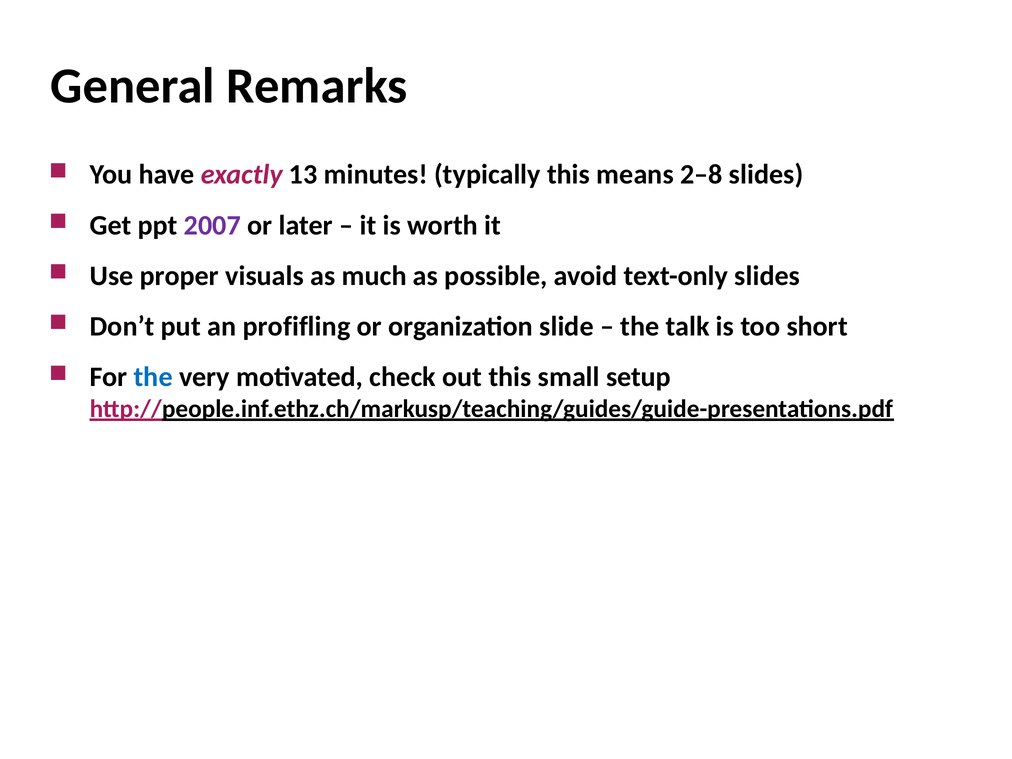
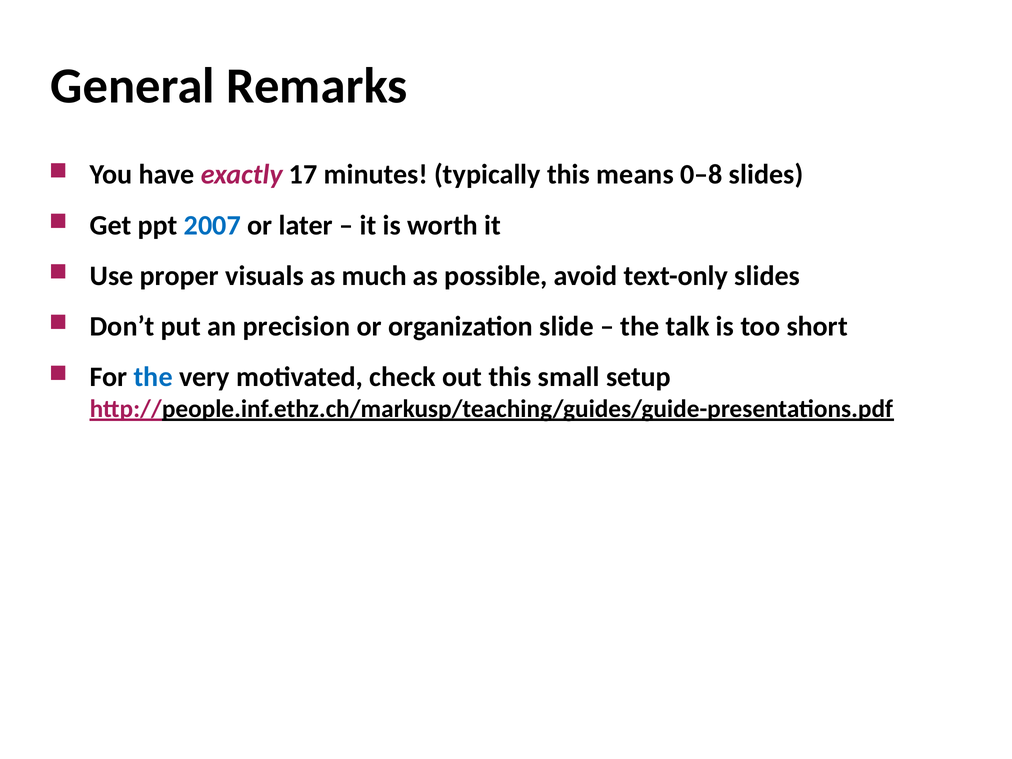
13: 13 -> 17
2–8: 2–8 -> 0–8
2007 colour: purple -> blue
profifling: profifling -> precision
